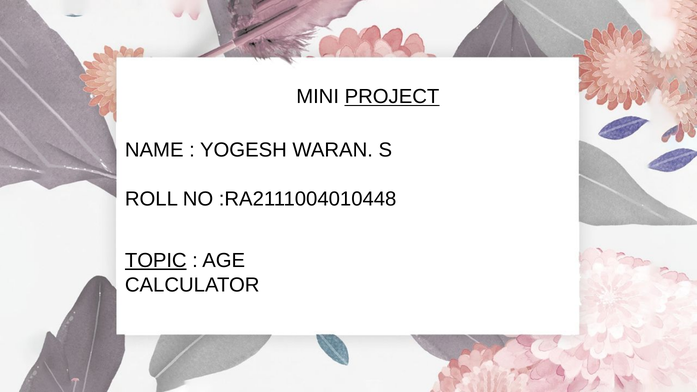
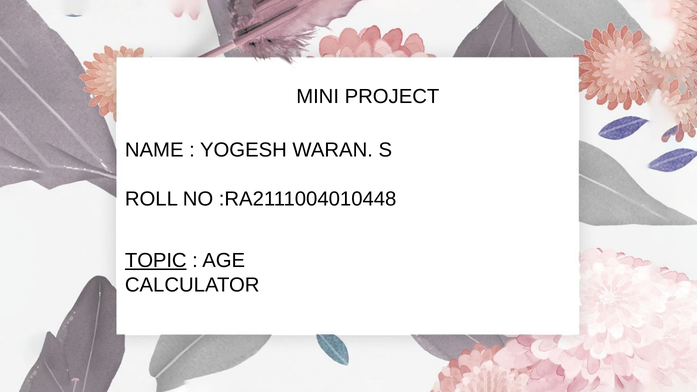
PROJECT underline: present -> none
